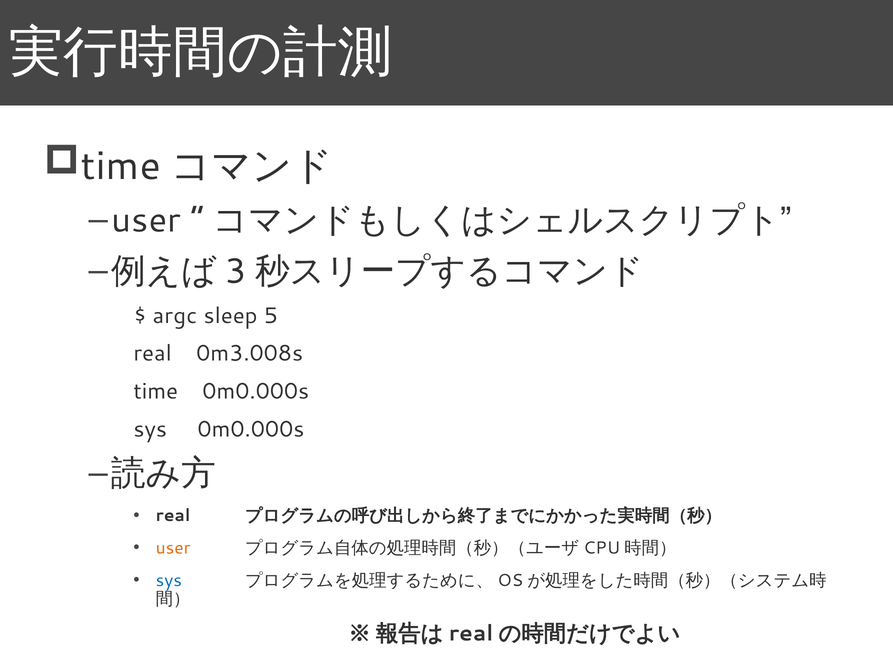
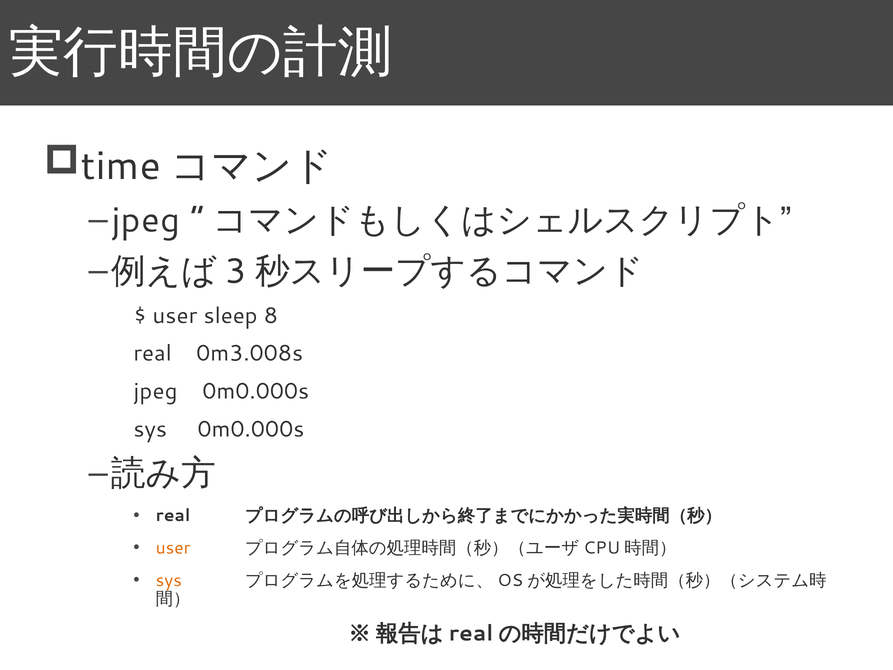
user at (146, 220): user -> jpeg
argc at (175, 316): argc -> user
5: 5 -> 8
time at (156, 391): time -> jpeg
sys at (169, 580) colour: blue -> orange
